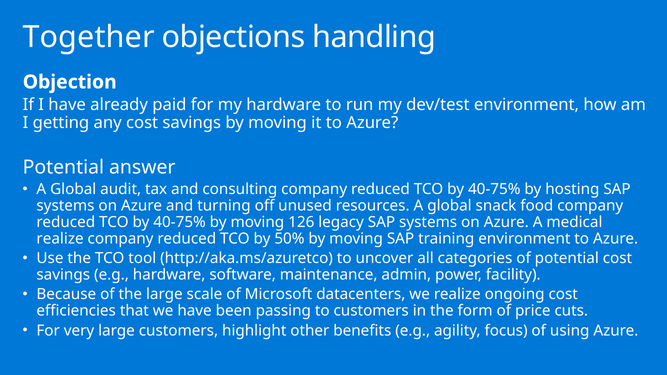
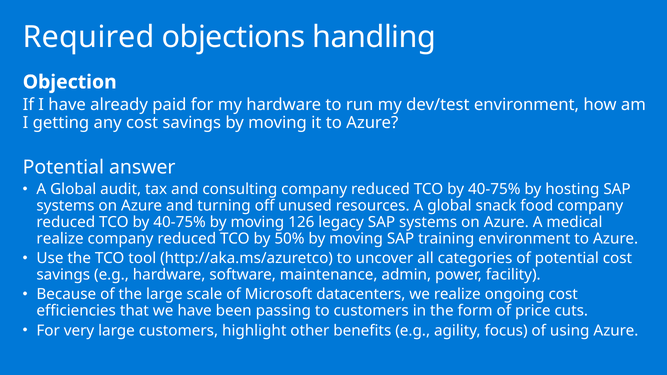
Together: Together -> Required
